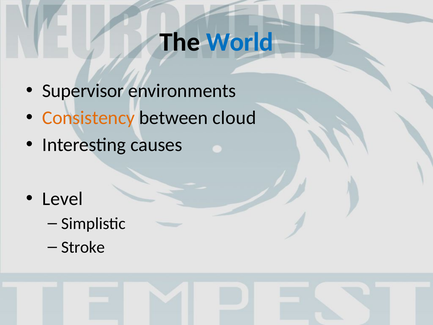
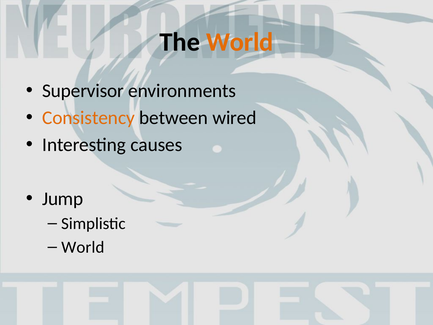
World at (240, 42) colour: blue -> orange
cloud: cloud -> wired
Level: Level -> Jump
Stroke at (83, 247): Stroke -> World
